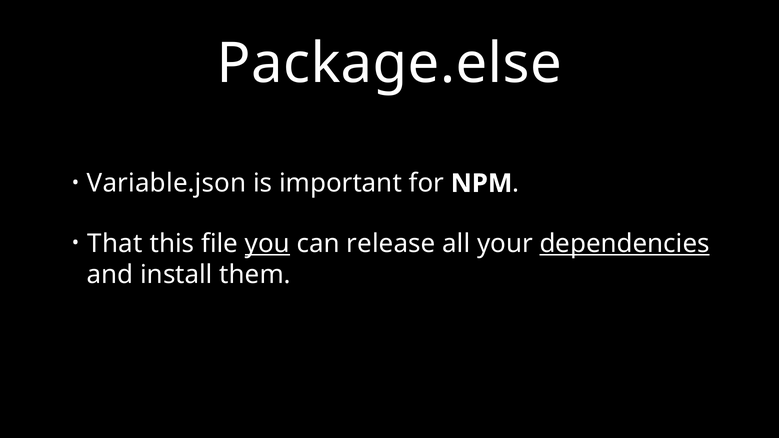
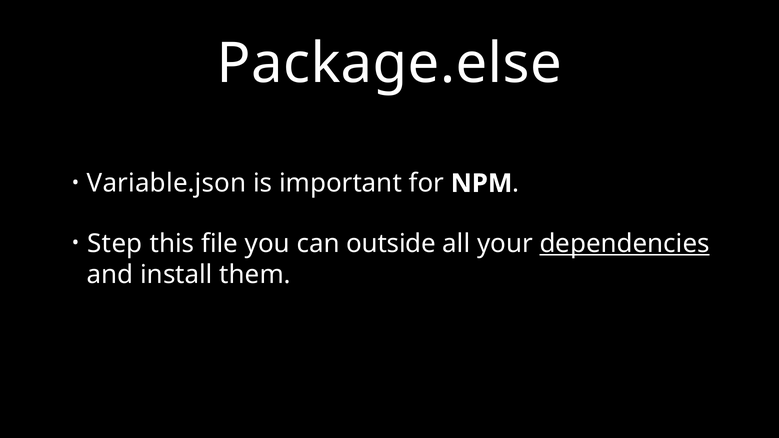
That: That -> Step
you underline: present -> none
release: release -> outside
